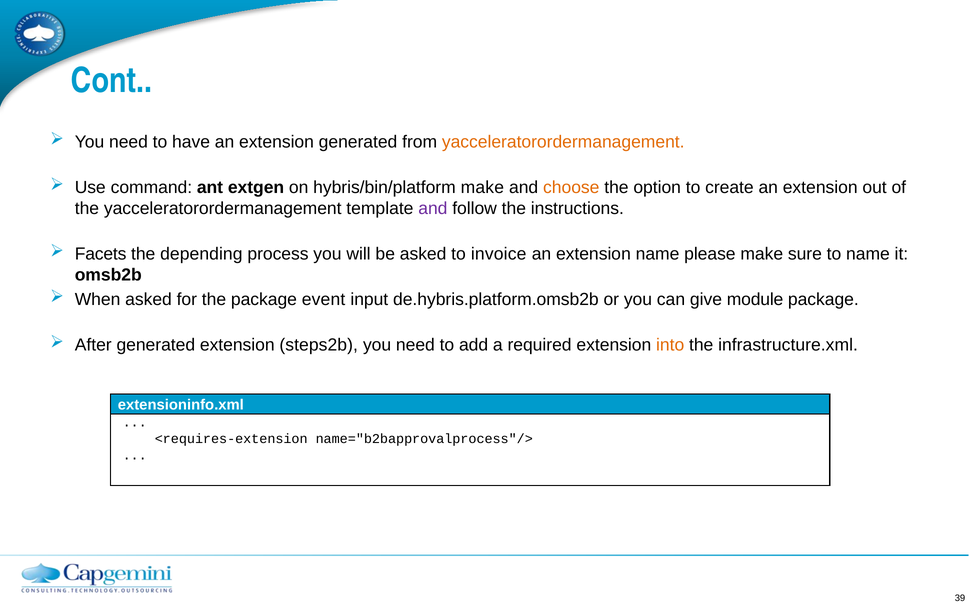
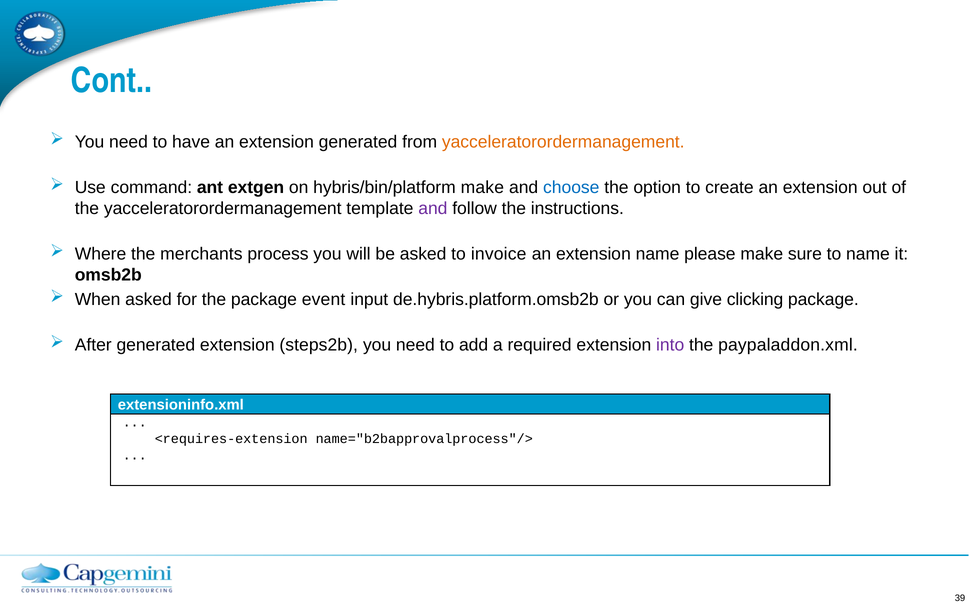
choose colour: orange -> blue
Facets: Facets -> Where
depending: depending -> merchants
module: module -> clicking
into colour: orange -> purple
infrastructure.xml: infrastructure.xml -> paypaladdon.xml
